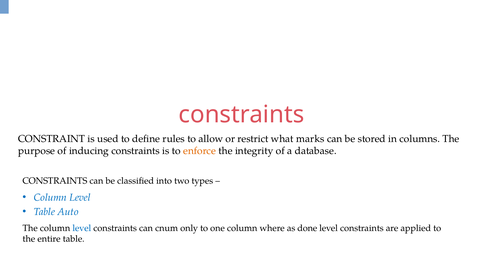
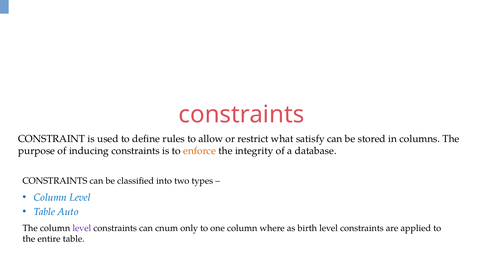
marks: marks -> satisfy
level at (82, 228) colour: blue -> purple
done: done -> birth
